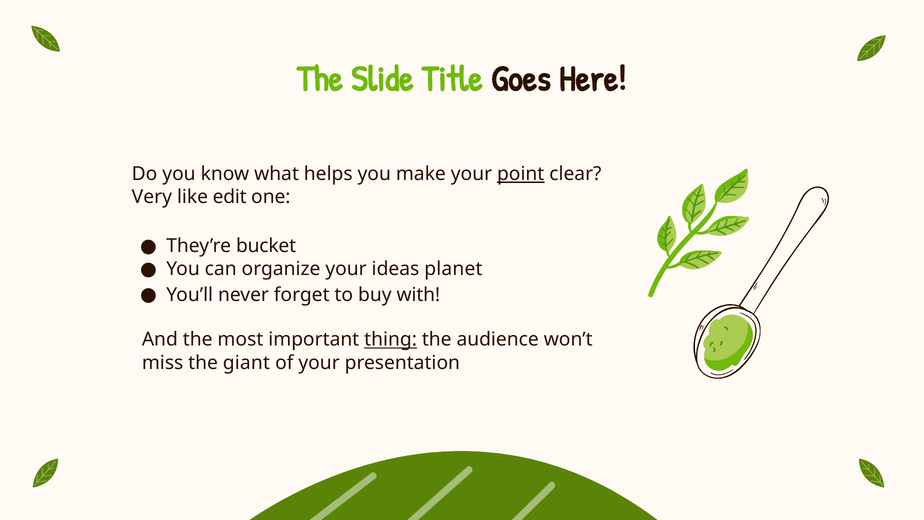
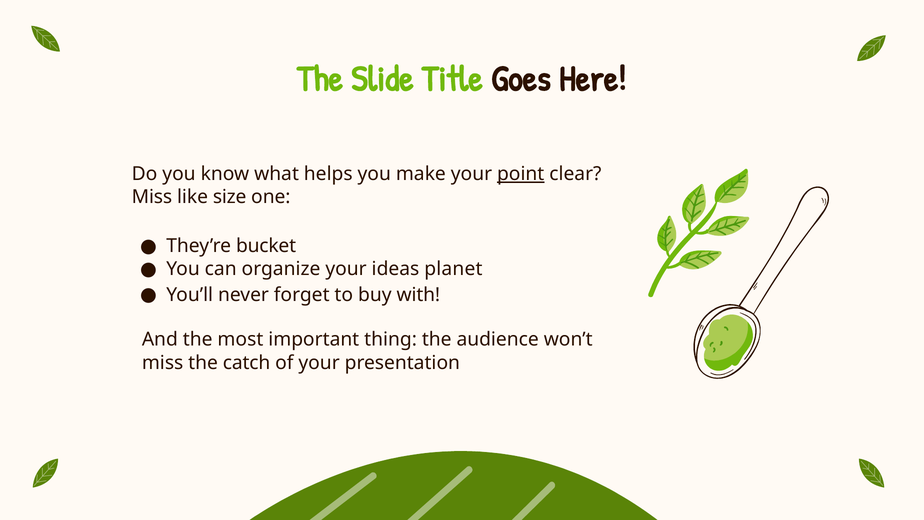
Very at (152, 197): Very -> Miss
edit: edit -> size
thing underline: present -> none
giant: giant -> catch
